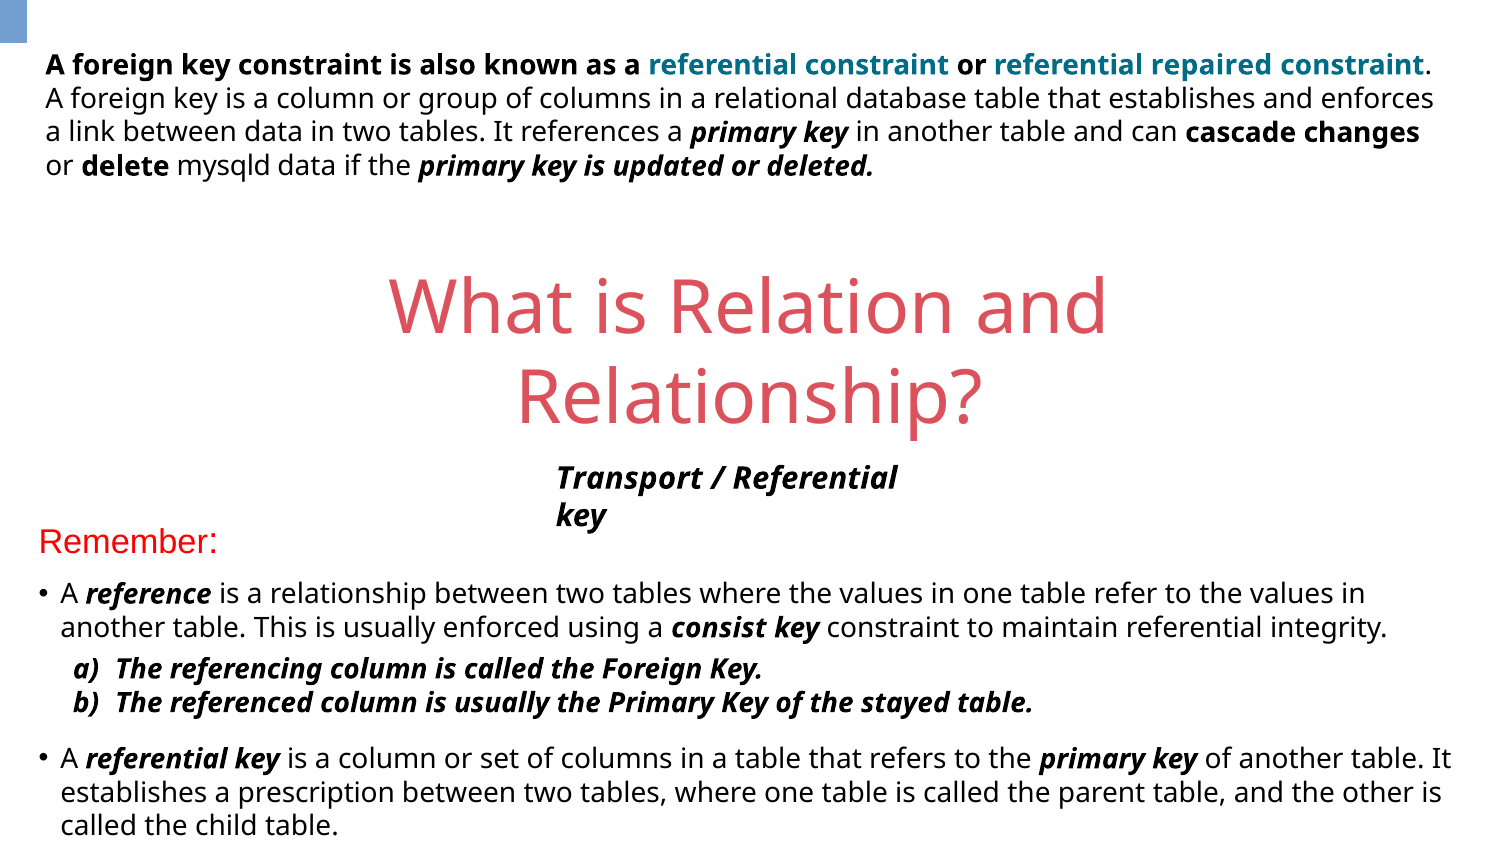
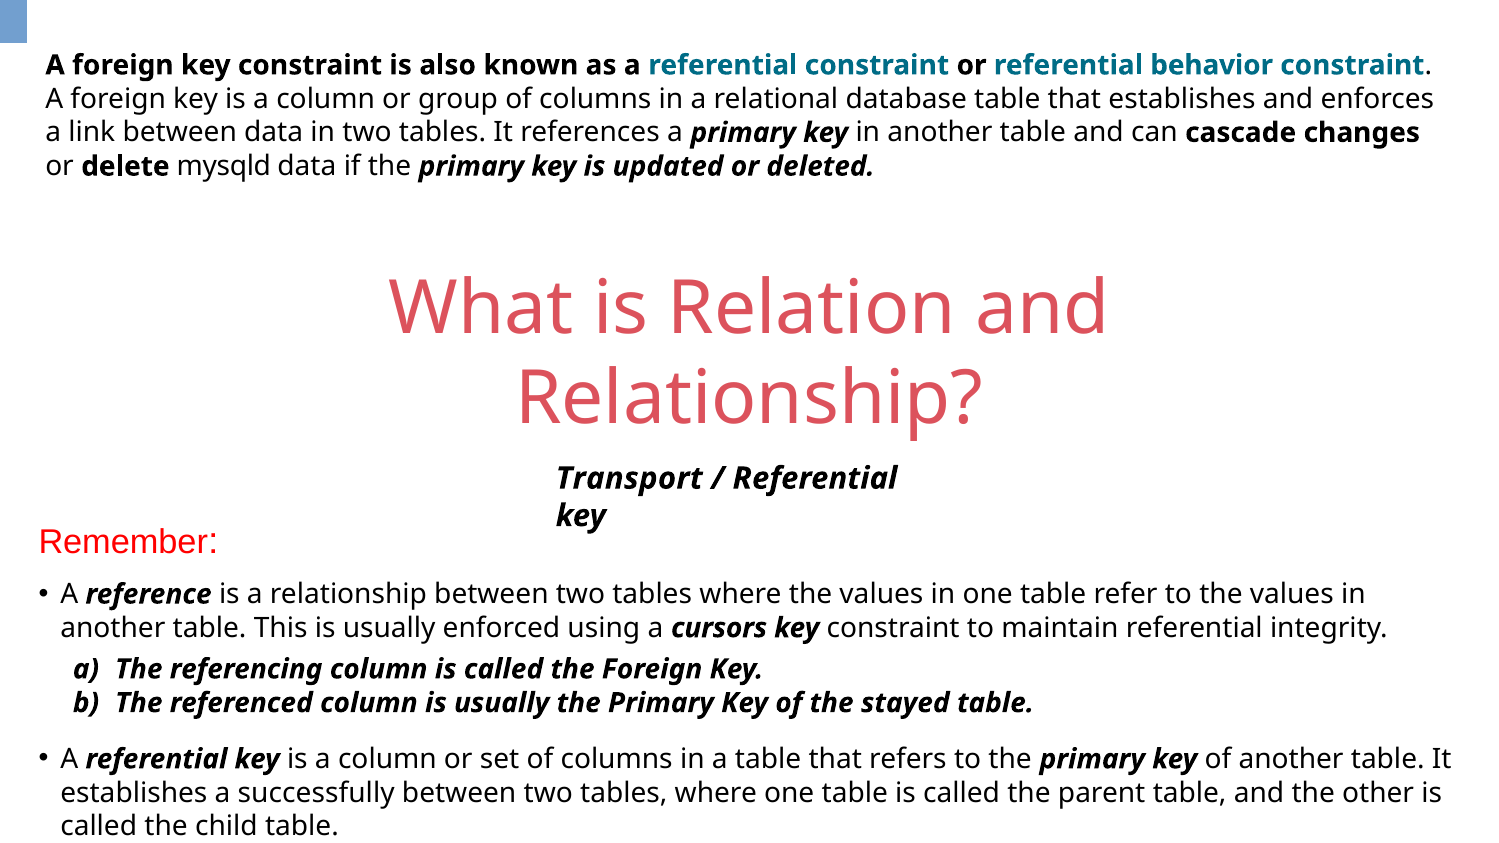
repaired: repaired -> behavior
consist: consist -> cursors
prescription: prescription -> successfully
